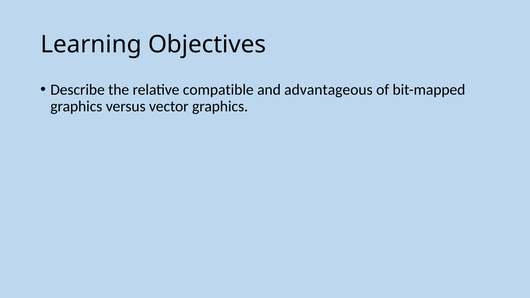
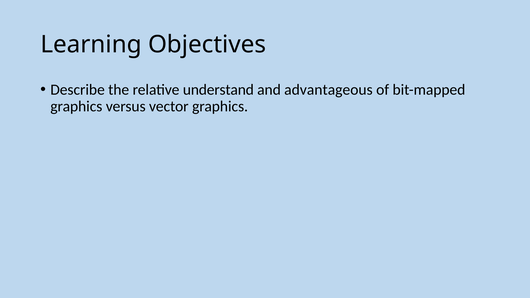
compatible: compatible -> understand
